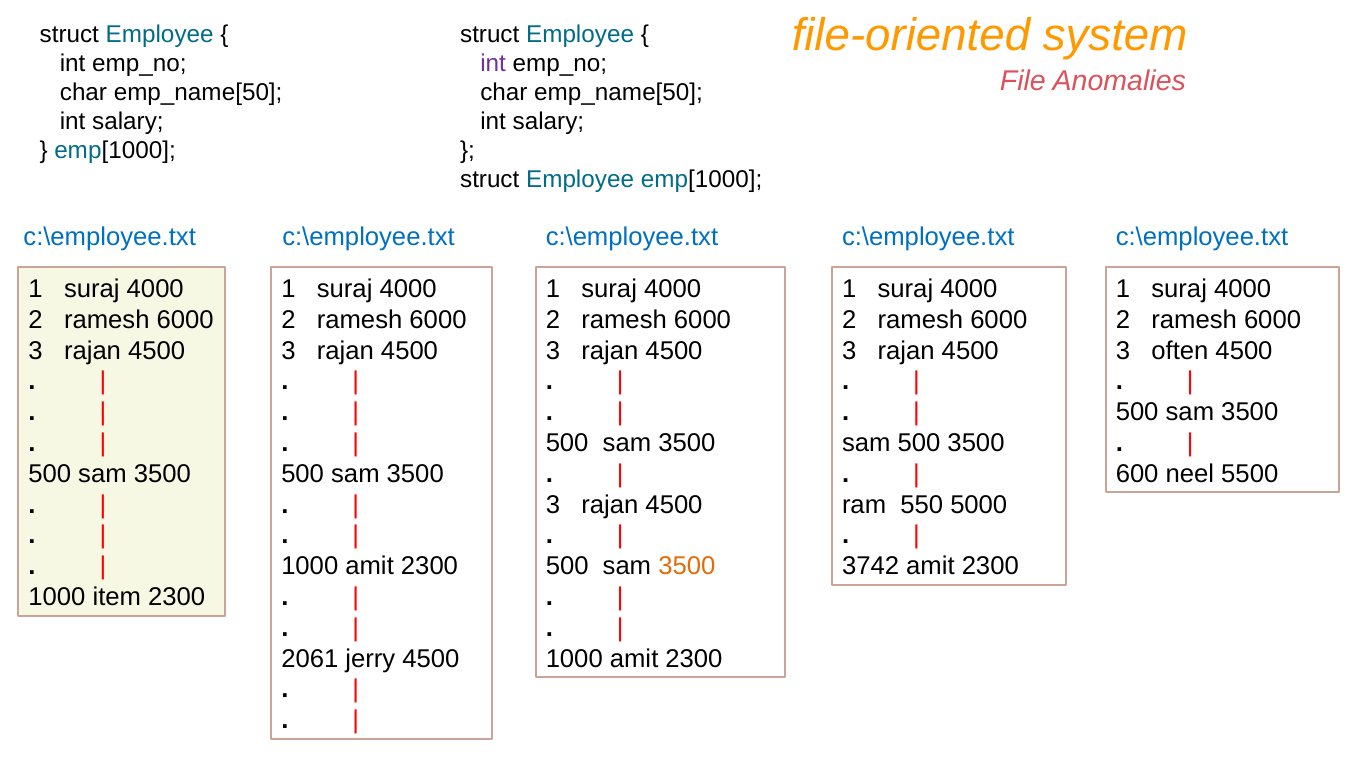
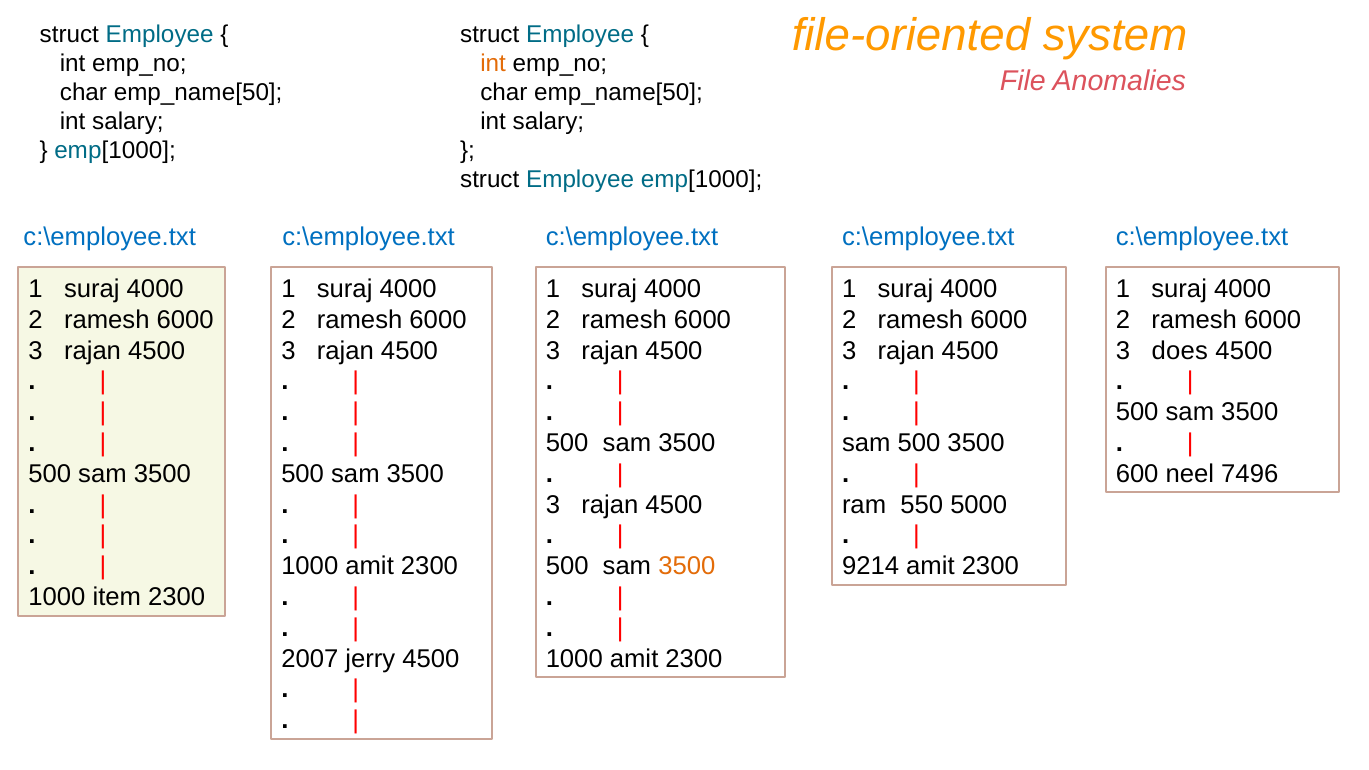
int at (493, 63) colour: purple -> orange
often: often -> does
5500: 5500 -> 7496
3742: 3742 -> 9214
2061: 2061 -> 2007
